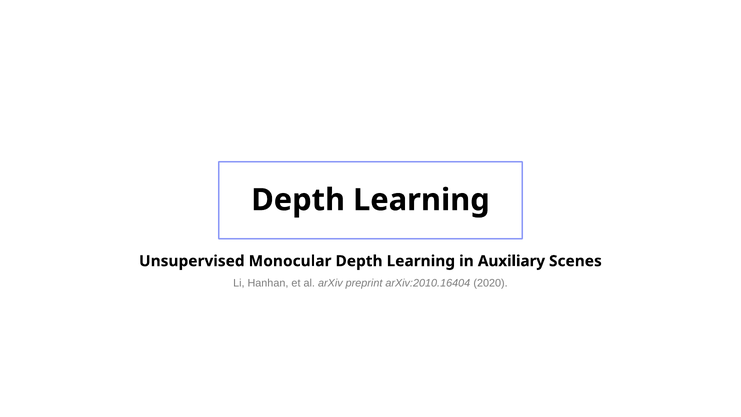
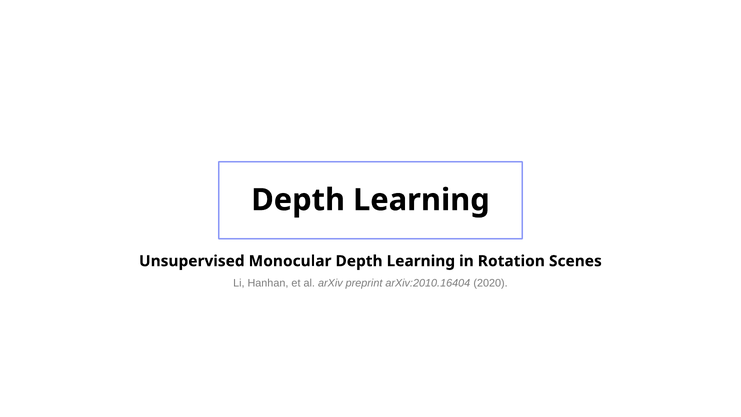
Auxiliary: Auxiliary -> Rotation
